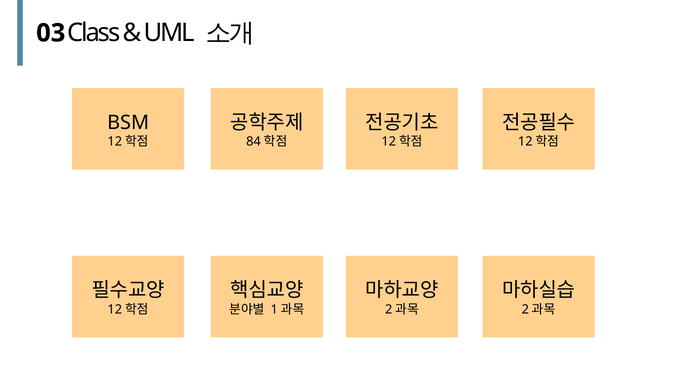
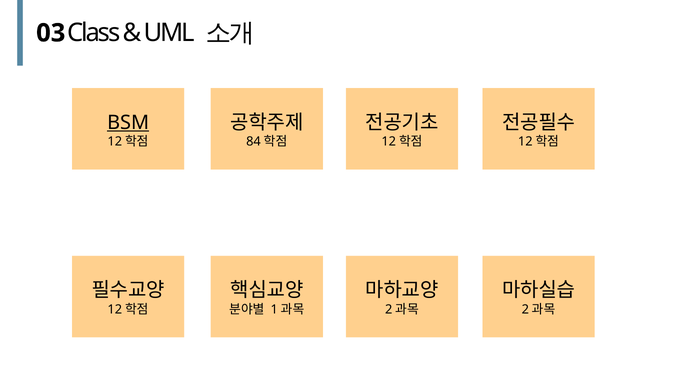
BSM underline: none -> present
